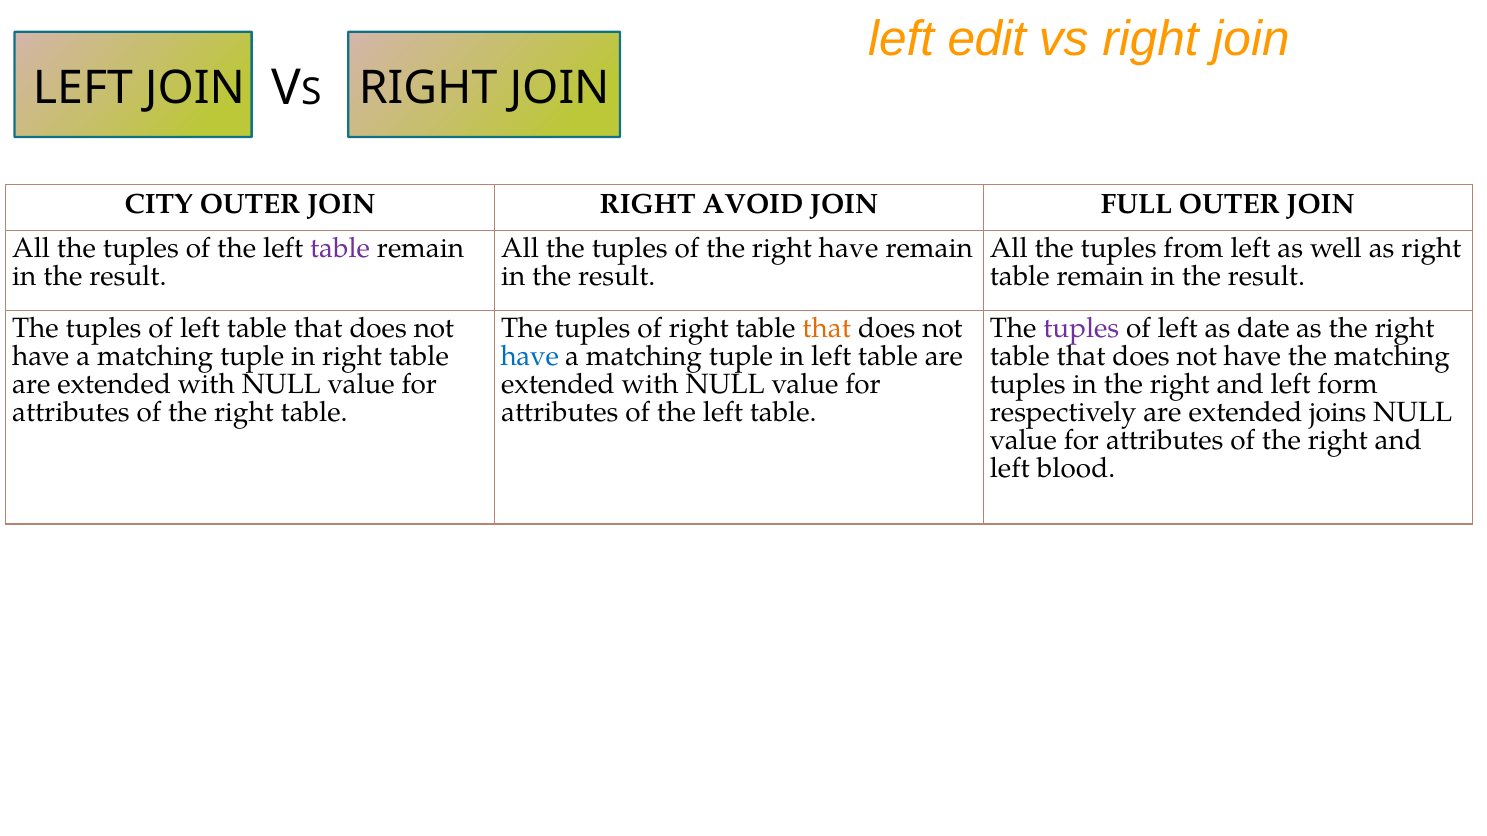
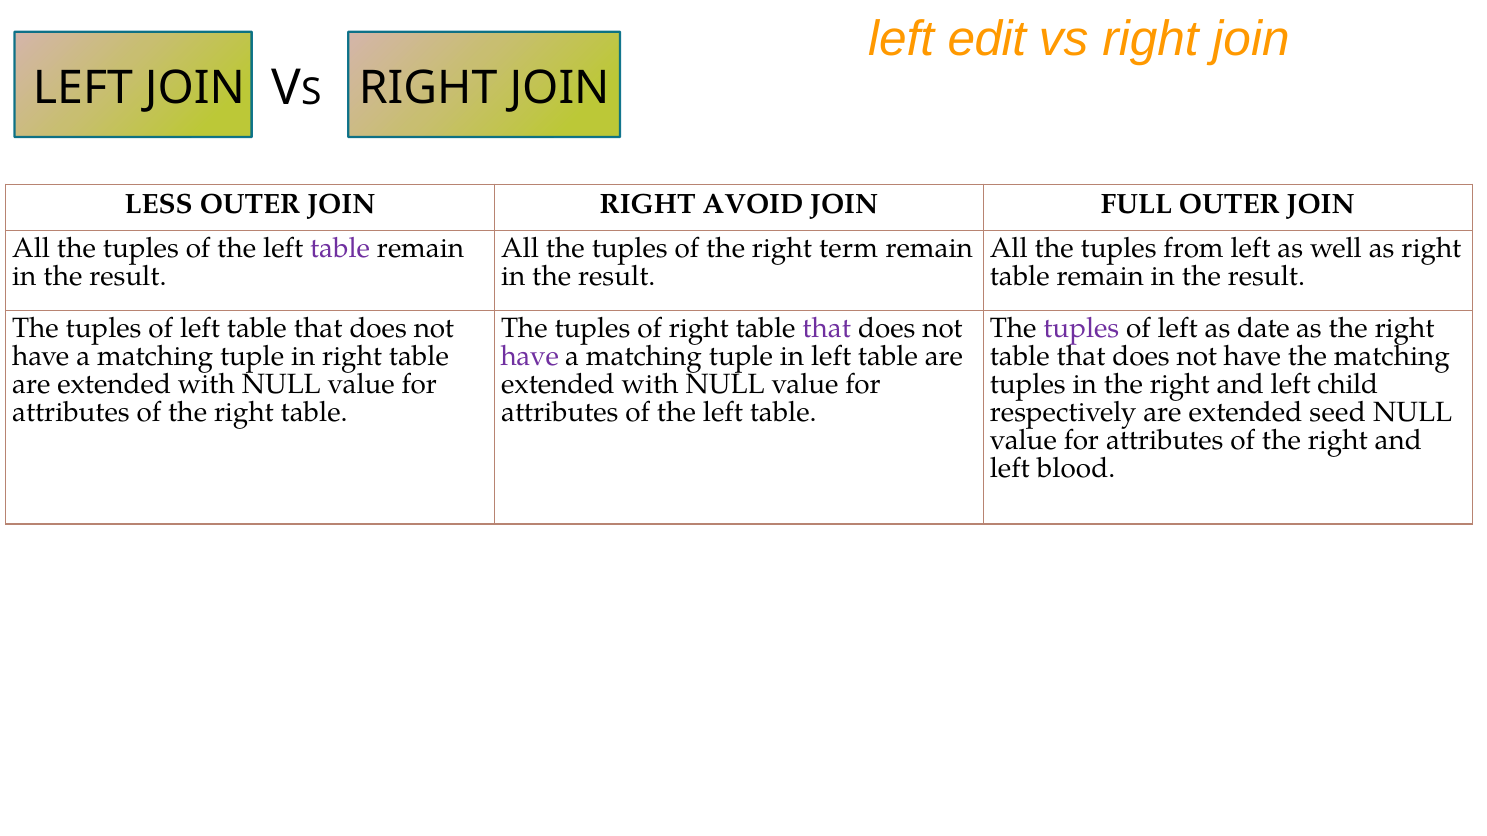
CITY: CITY -> LESS
right have: have -> term
that at (827, 328) colour: orange -> purple
have at (530, 356) colour: blue -> purple
form: form -> child
joins: joins -> seed
